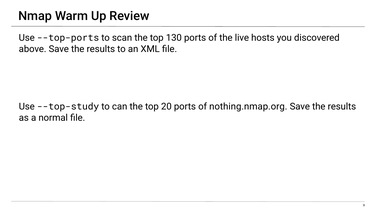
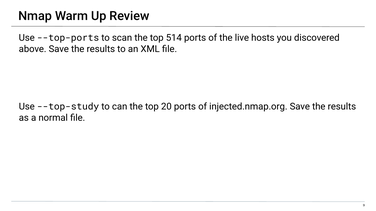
130: 130 -> 514
nothing.nmap.org: nothing.nmap.org -> injected.nmap.org
